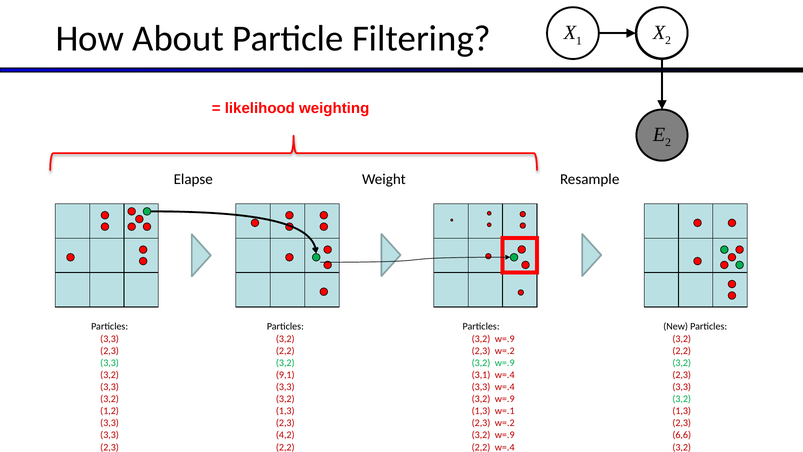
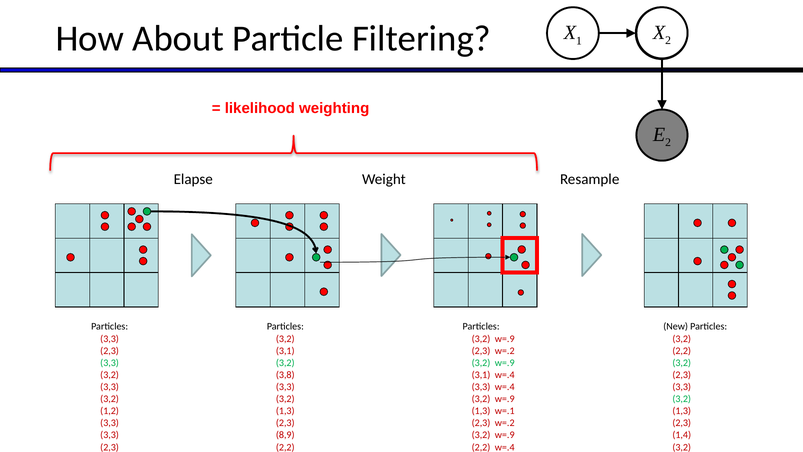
2,2 at (285, 351): 2,2 -> 3,1
9,1: 9,1 -> 3,8
4,2: 4,2 -> 8,9
6,6: 6,6 -> 1,4
